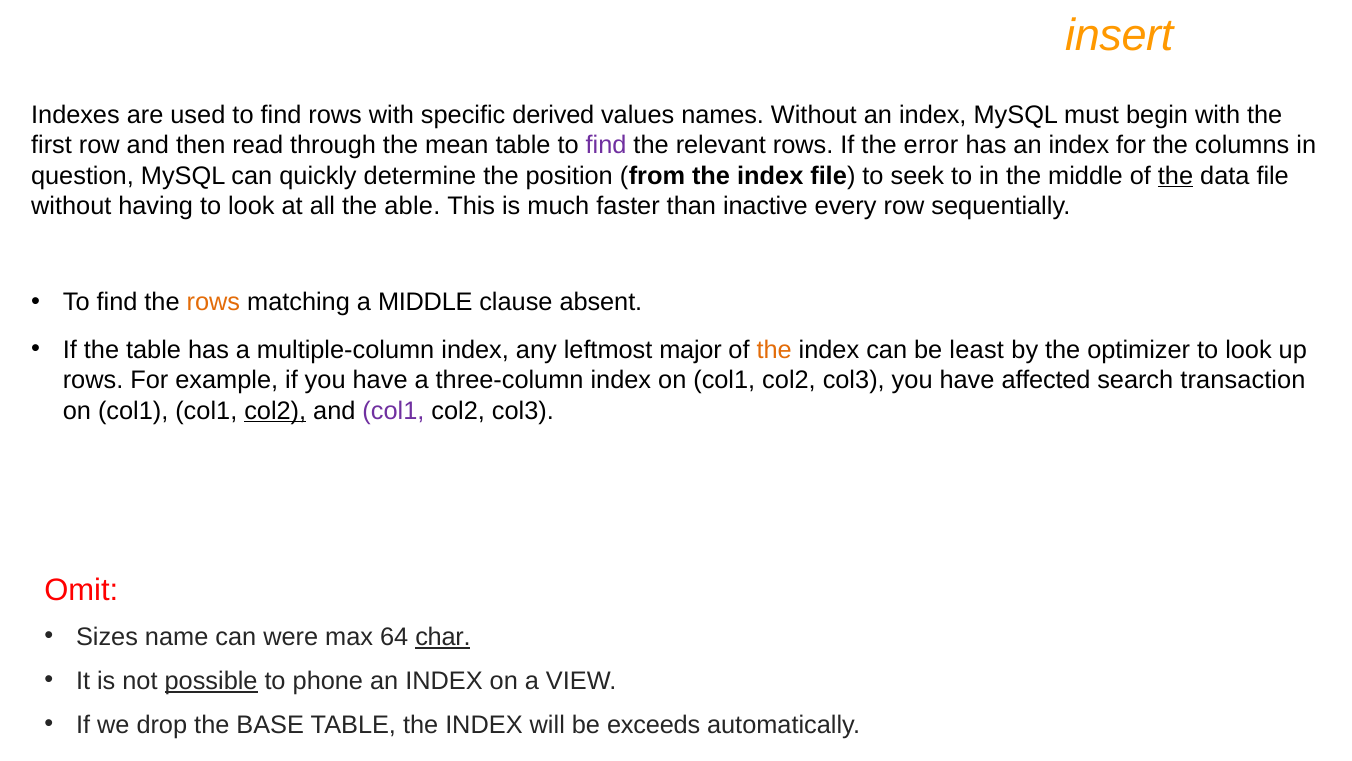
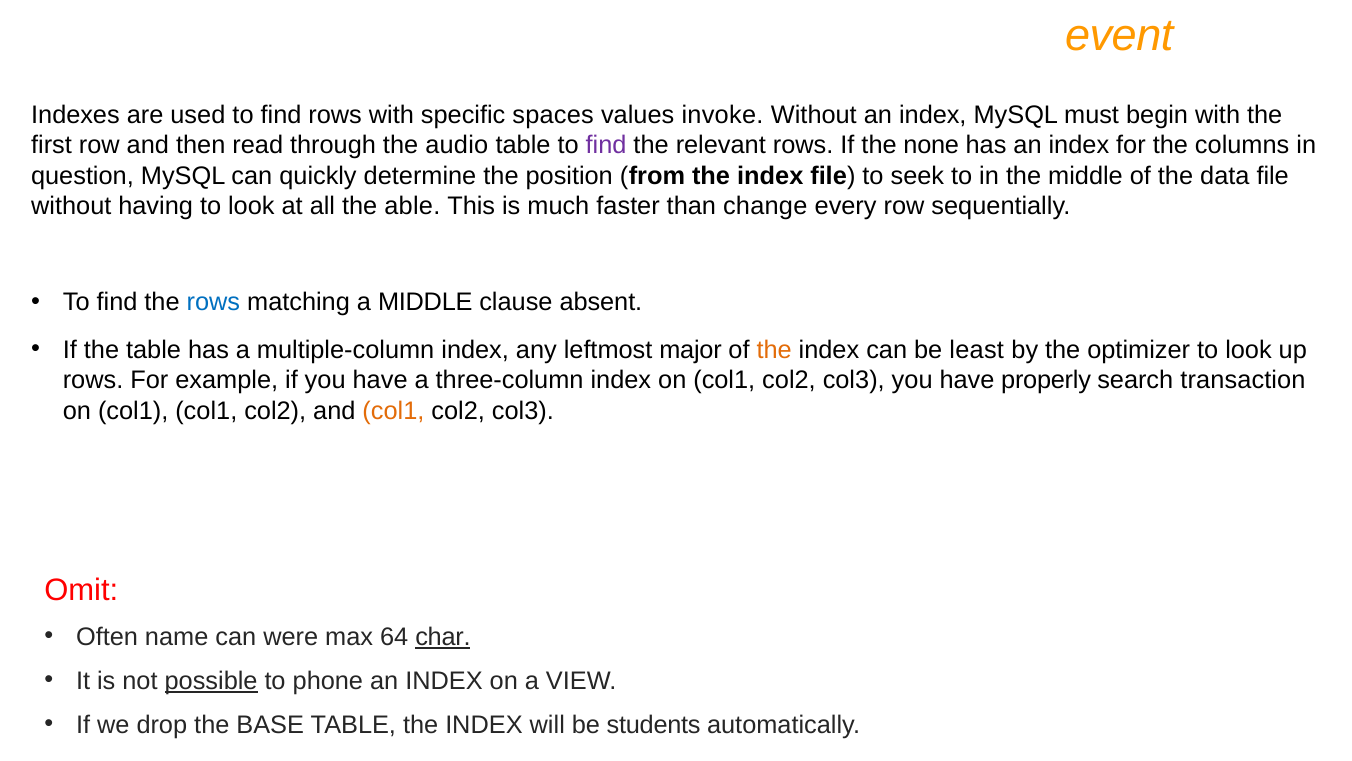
insert: insert -> event
derived: derived -> spaces
names: names -> invoke
mean: mean -> audio
error: error -> none
the at (1176, 176) underline: present -> none
inactive: inactive -> change
rows at (213, 302) colour: orange -> blue
affected: affected -> properly
col2 at (275, 410) underline: present -> none
col1 at (393, 410) colour: purple -> orange
Sizes: Sizes -> Often
exceeds: exceeds -> students
